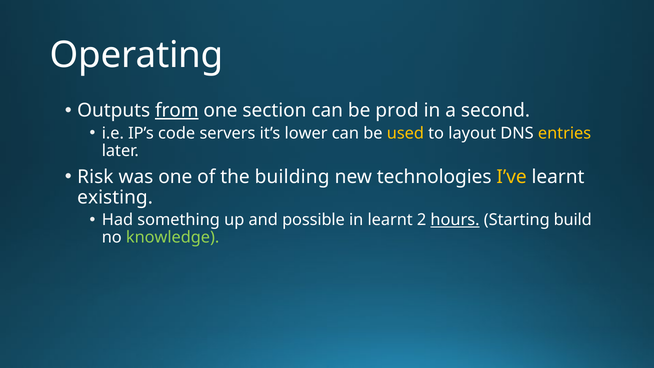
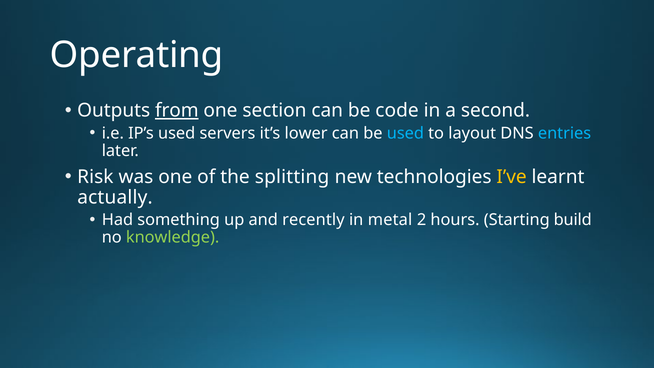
prod: prod -> code
IP’s code: code -> used
used at (405, 133) colour: yellow -> light blue
entries colour: yellow -> light blue
building: building -> splitting
existing: existing -> actually
possible: possible -> recently
in learnt: learnt -> metal
hours underline: present -> none
